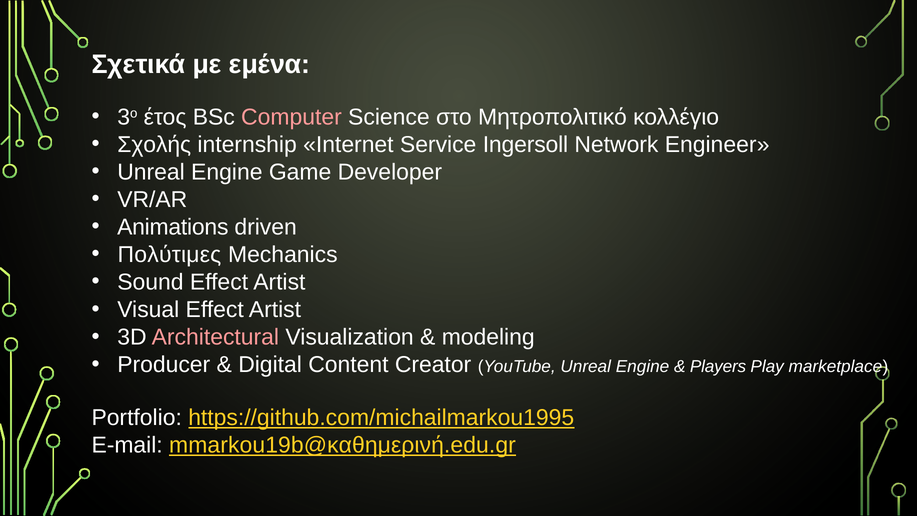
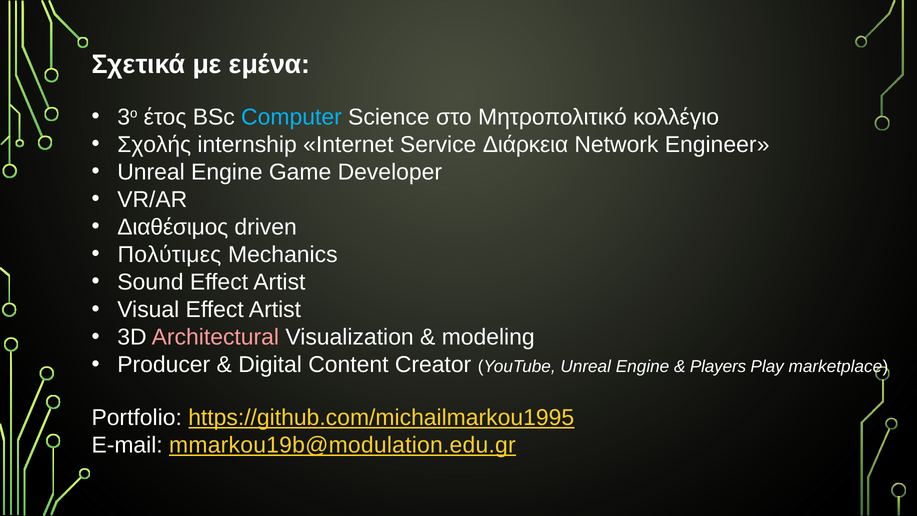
Computer colour: pink -> light blue
Ingersoll: Ingersoll -> Διάρκεια
Animations: Animations -> Διαθέσιμος
mmarkou19b@καθημερινή.edu.gr: mmarkou19b@καθημερινή.edu.gr -> mmarkou19b@modulation.edu.gr
